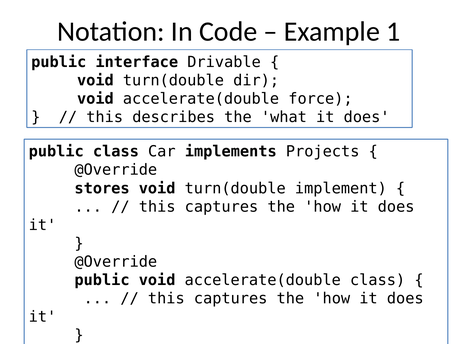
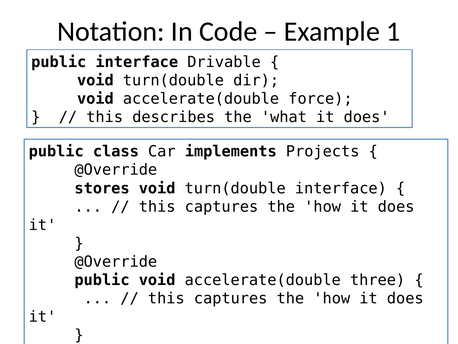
turn(double implement: implement -> interface
accelerate(double class: class -> three
